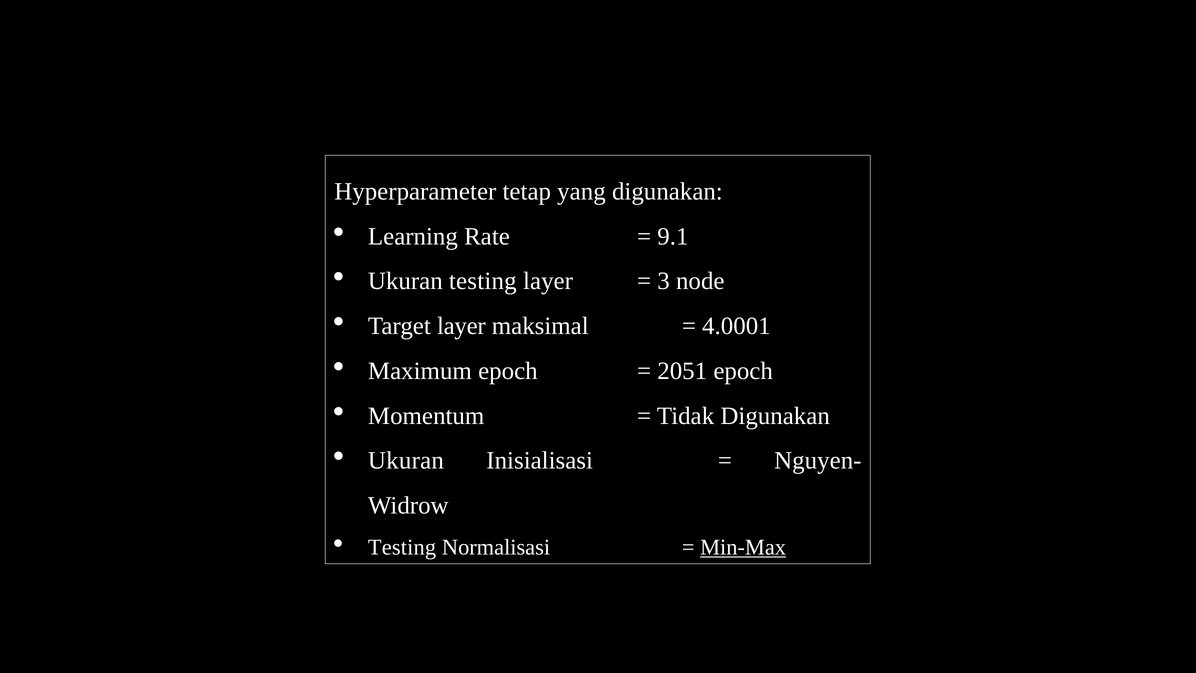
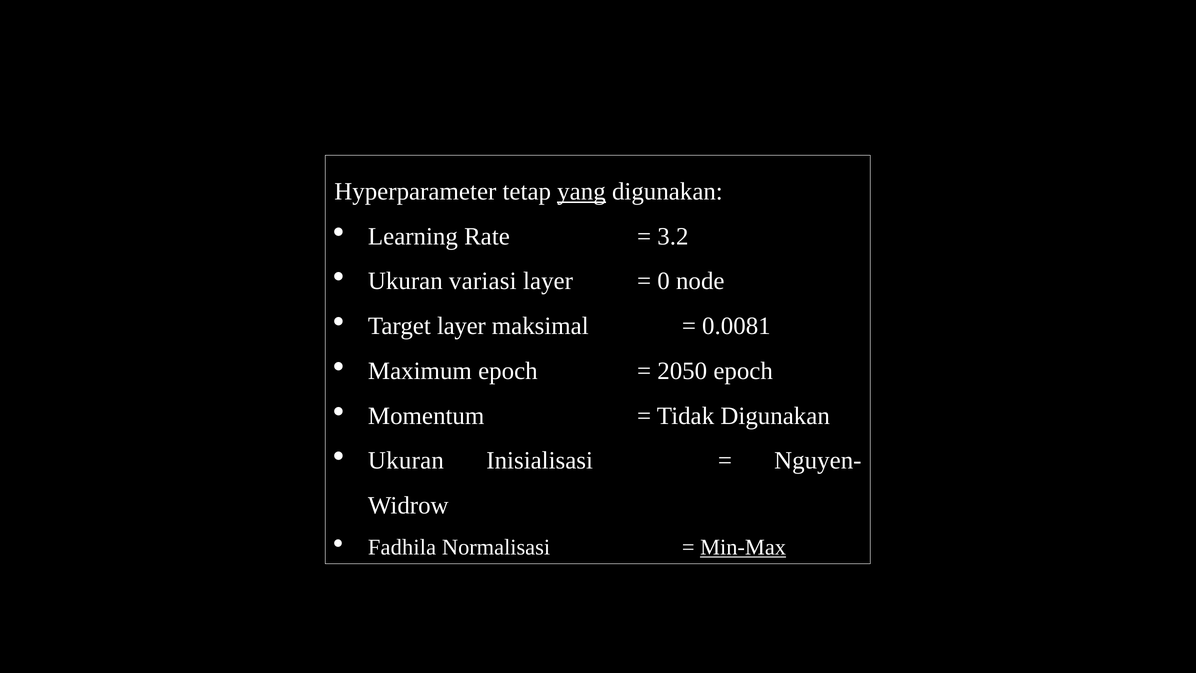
yang underline: none -> present
9.1: 9.1 -> 3.2
Ukuran testing: testing -> variasi
3: 3 -> 0
4.0001: 4.0001 -> 0.0081
2051: 2051 -> 2050
Testing at (402, 547): Testing -> Fadhila
